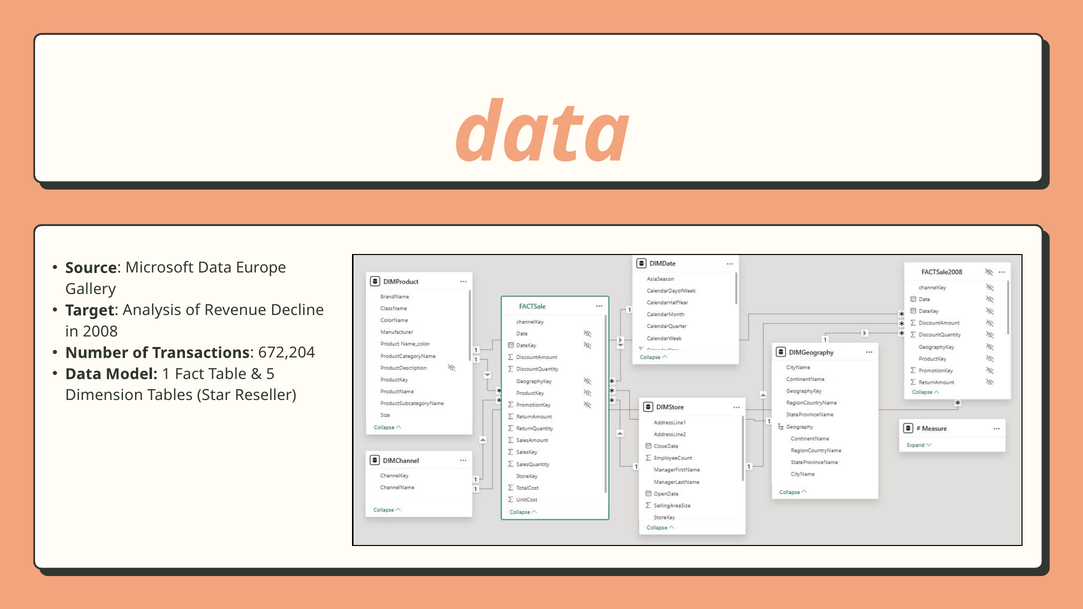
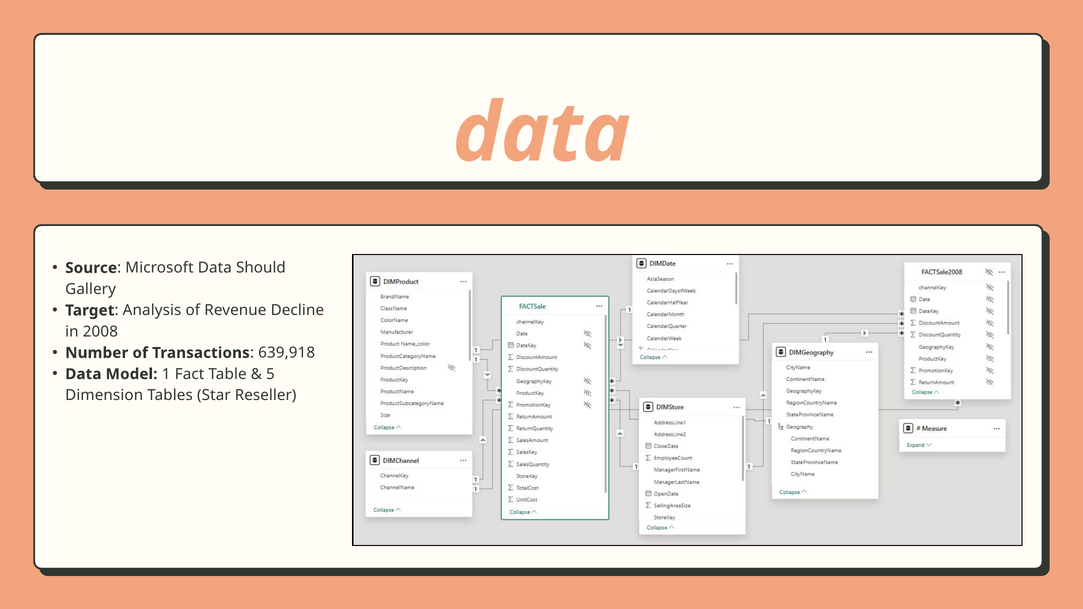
Europe: Europe -> Should
672,204: 672,204 -> 639,918
